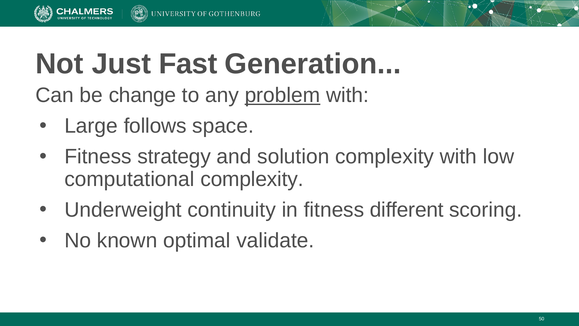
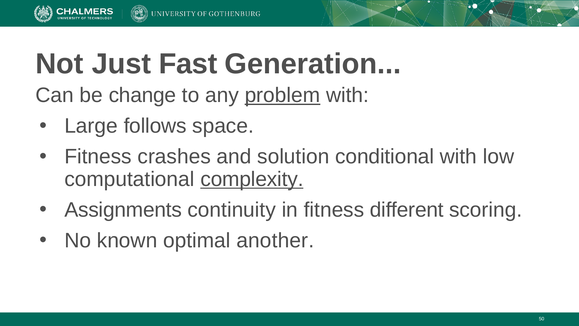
strategy: strategy -> crashes
solution complexity: complexity -> conditional
complexity at (252, 179) underline: none -> present
Underweight: Underweight -> Assignments
validate: validate -> another
